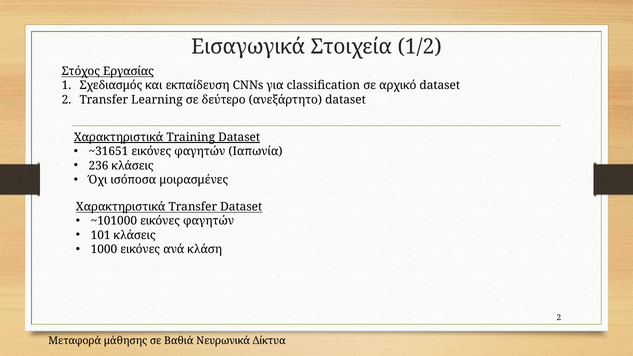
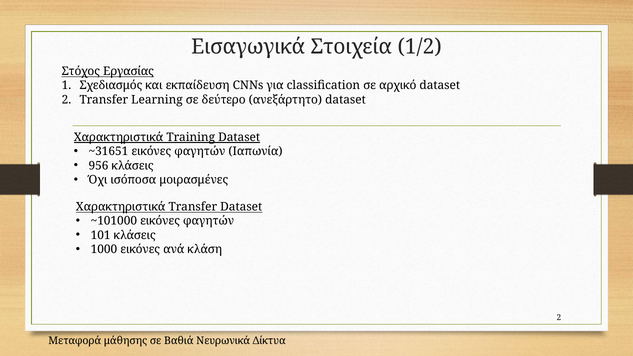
236: 236 -> 956
